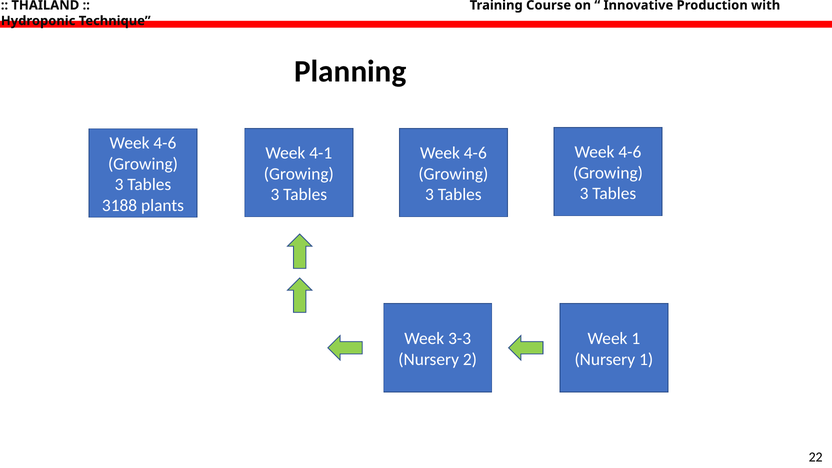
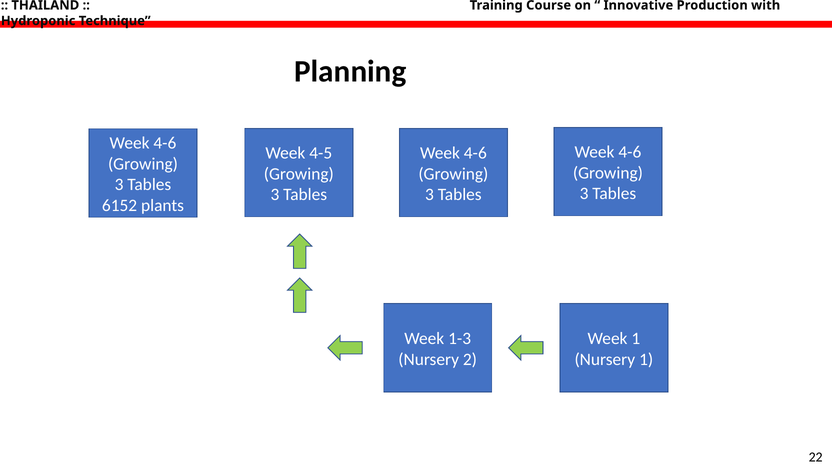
4-1: 4-1 -> 4-5
3188: 3188 -> 6152
3-3: 3-3 -> 1-3
